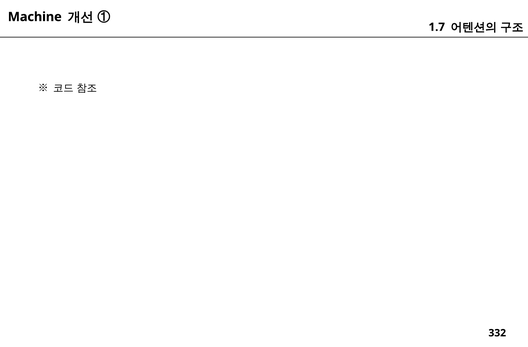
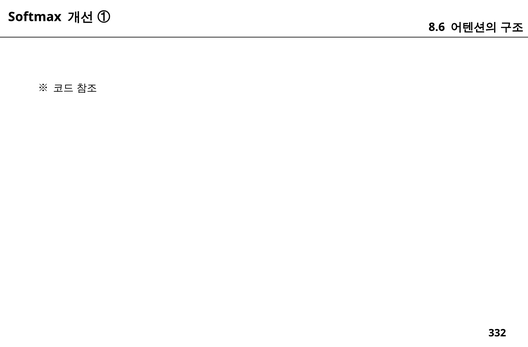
Machine: Machine -> Softmax
1.7: 1.7 -> 8.6
